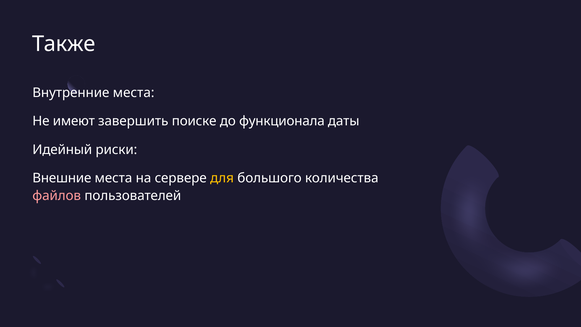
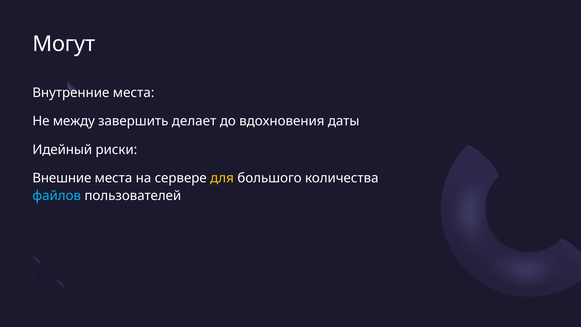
Также: Также -> Могут
имеют: имеют -> между
поиске: поиске -> делает
функционала: функционала -> вдохновения
файлов colour: pink -> light blue
